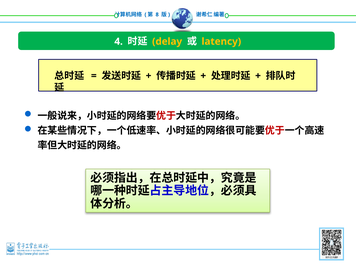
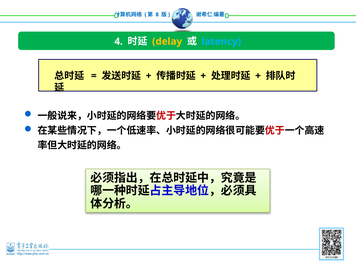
latency colour: yellow -> light blue
